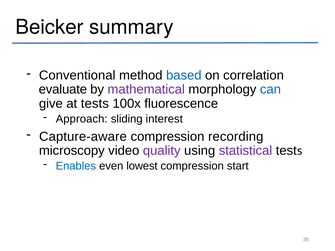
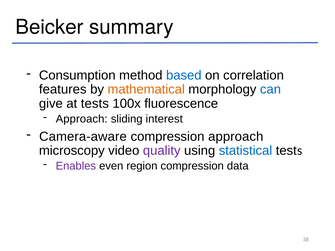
Conventional: Conventional -> Consumption
evaluate: evaluate -> features
mathematical colour: purple -> orange
Capture-aware: Capture-aware -> Camera-aware
compression recording: recording -> approach
statistical colour: purple -> blue
Enables colour: blue -> purple
lowest: lowest -> region
start: start -> data
